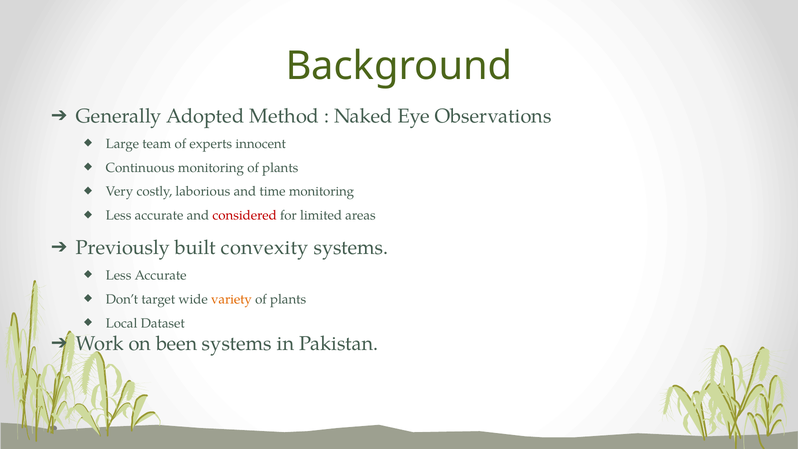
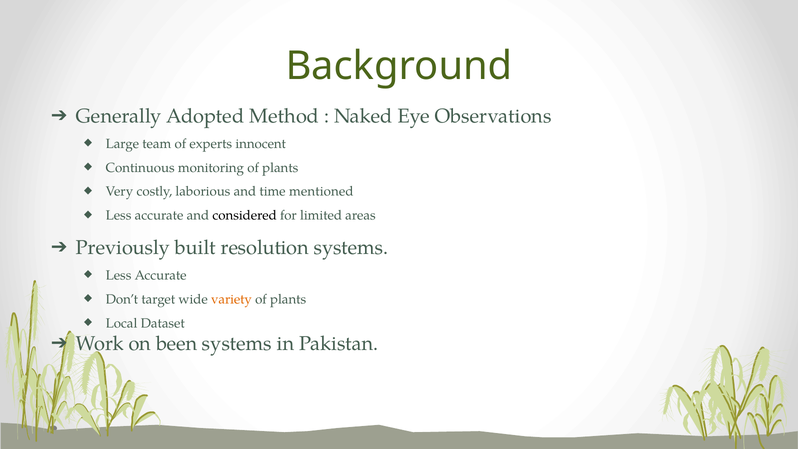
time monitoring: monitoring -> mentioned
considered colour: red -> black
convexity: convexity -> resolution
